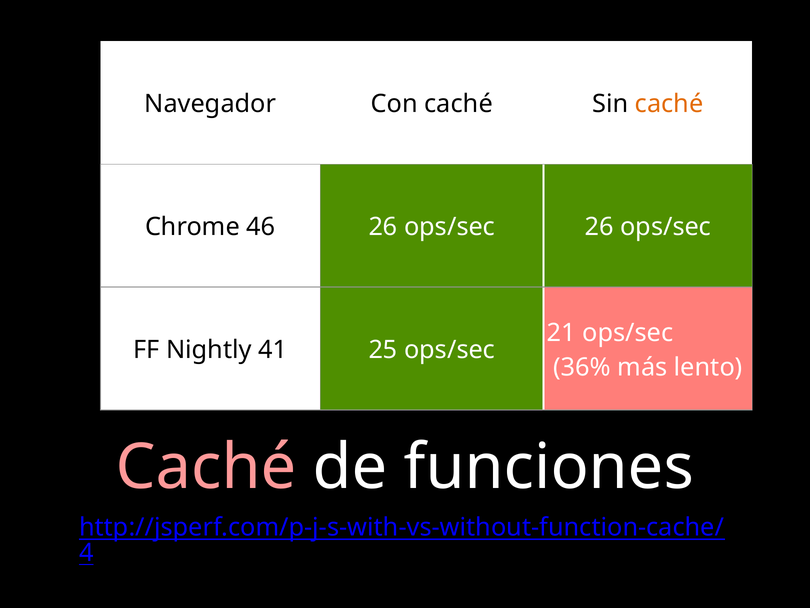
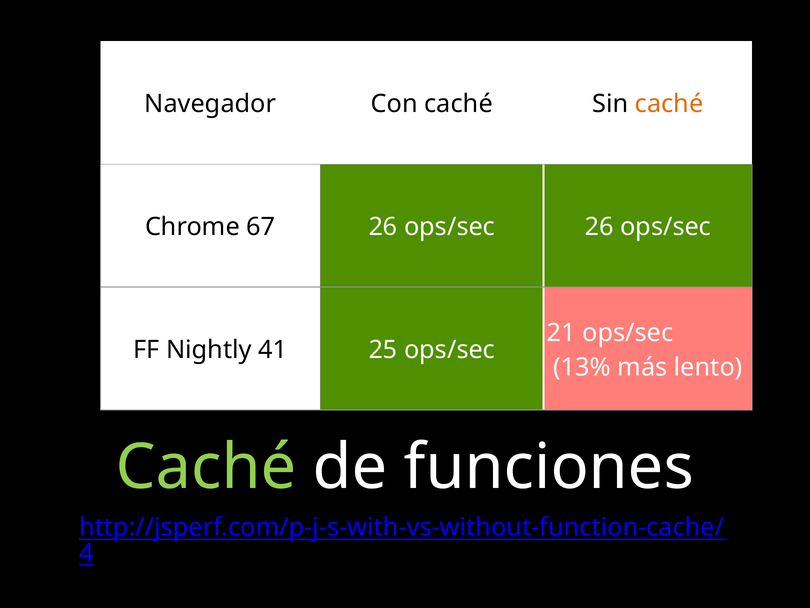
46: 46 -> 67
36%: 36% -> 13%
Caché at (206, 467) colour: pink -> light green
